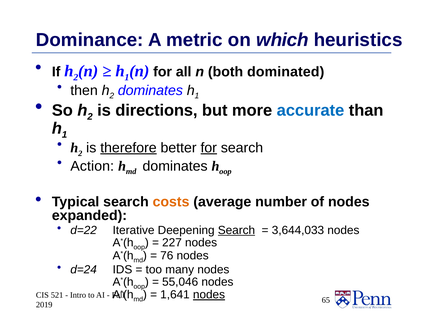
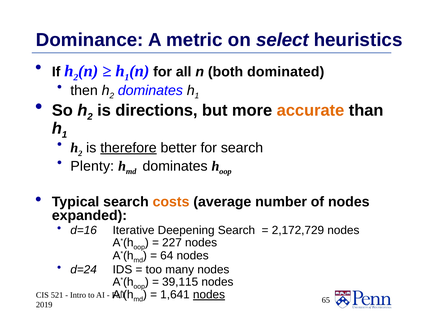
which: which -> select
accurate colour: blue -> orange
for at (209, 148) underline: present -> none
Action: Action -> Plenty
d=22: d=22 -> d=16
Search at (236, 230) underline: present -> none
3,644,033: 3,644,033 -> 2,172,729
76: 76 -> 64
55,046: 55,046 -> 39,115
